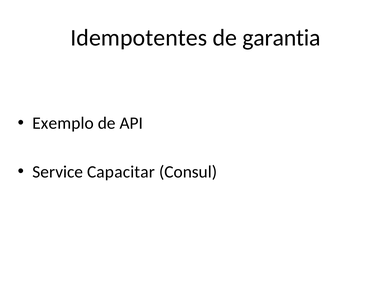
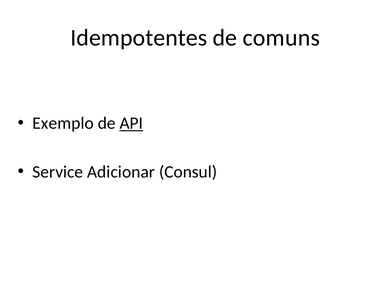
garantia: garantia -> comuns
API underline: none -> present
Capacitar: Capacitar -> Adicionar
